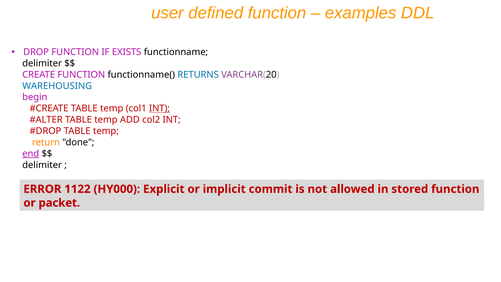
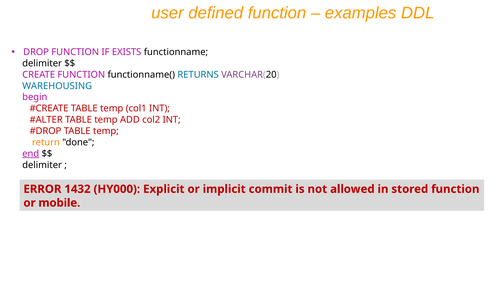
INT at (159, 108) underline: present -> none
1122: 1122 -> 1432
packet: packet -> mobile
